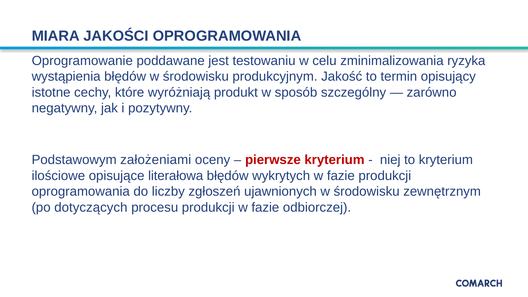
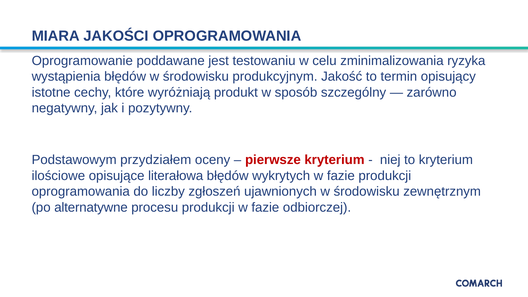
założeniami: założeniami -> przydziałem
dotyczących: dotyczących -> alternatywne
